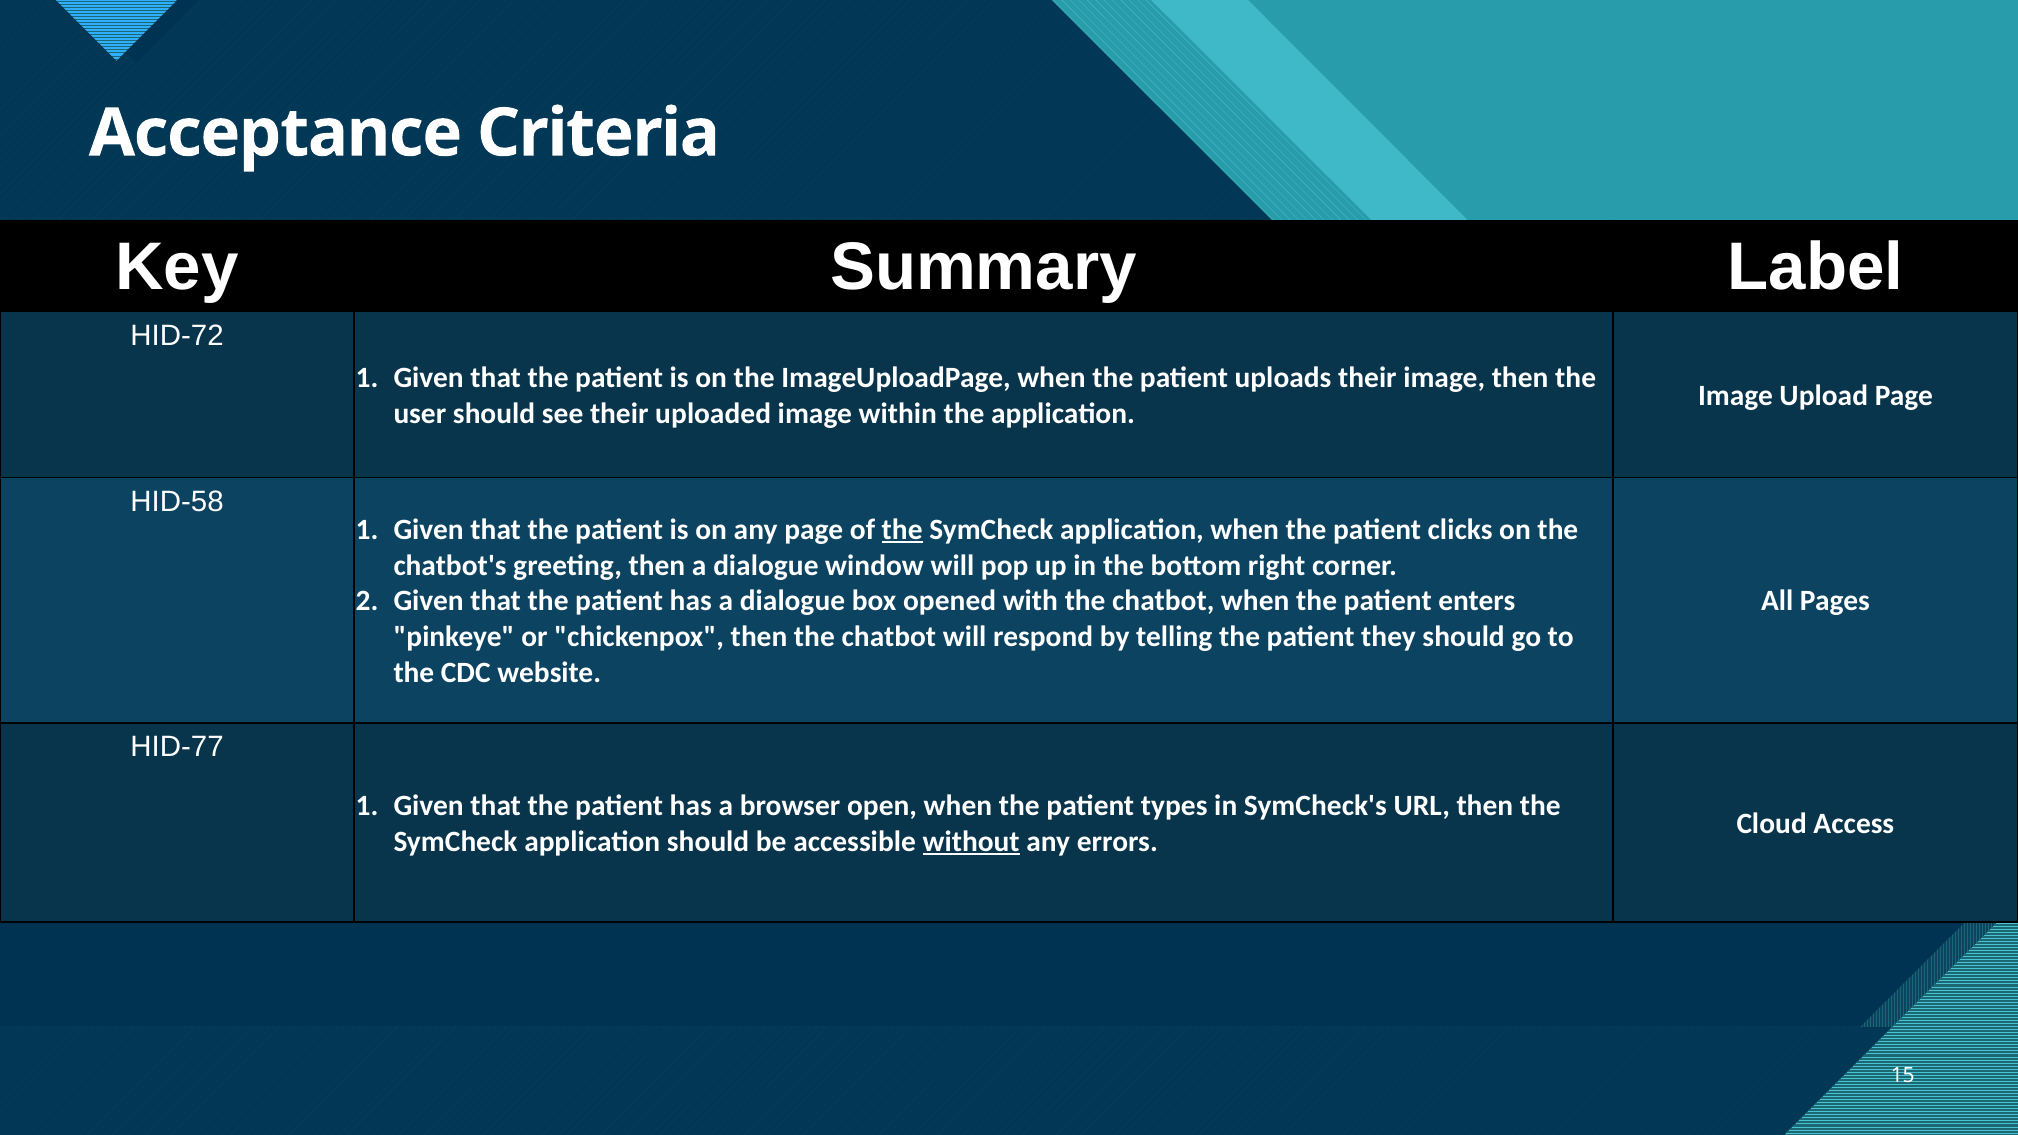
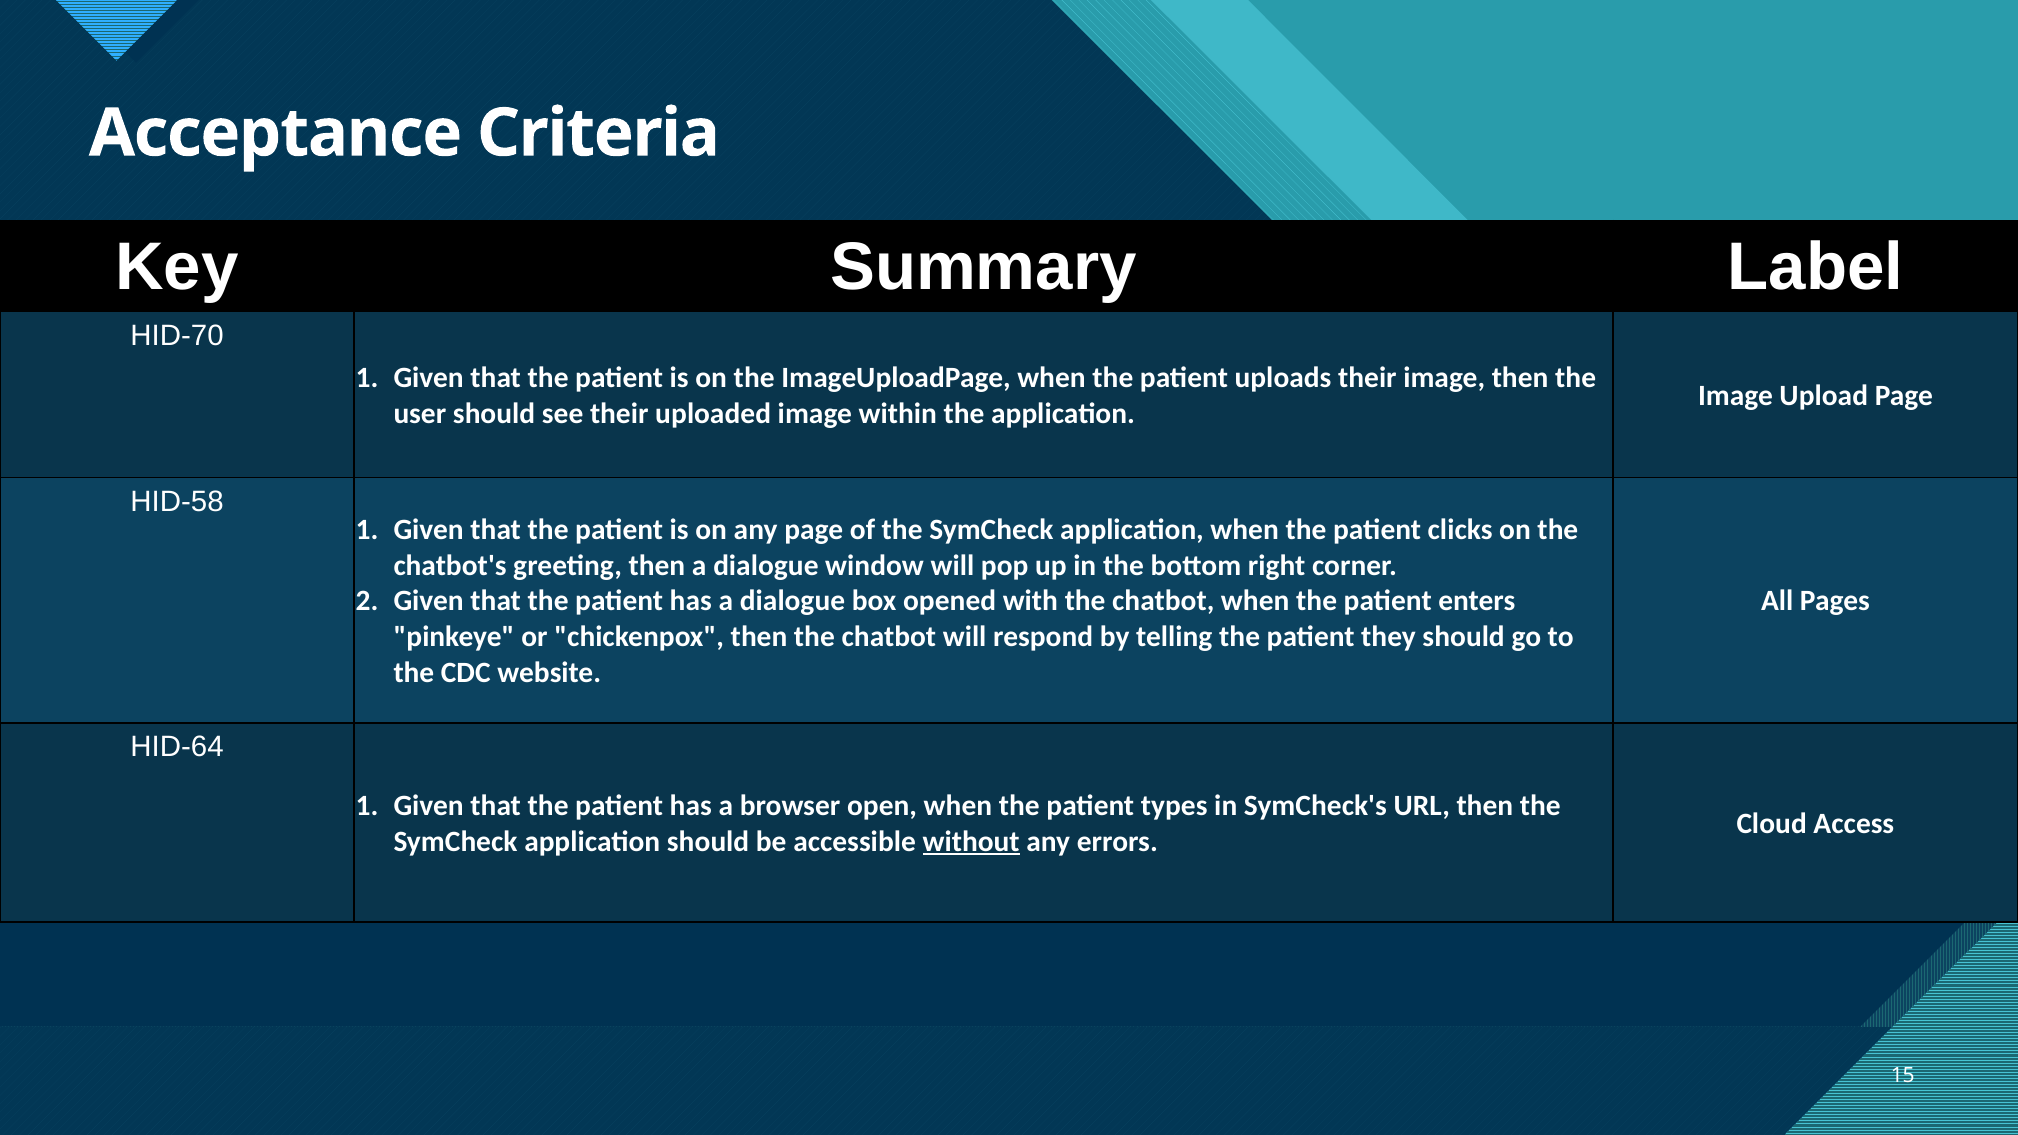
HID-72: HID-72 -> HID-70
the at (902, 530) underline: present -> none
HID-77: HID-77 -> HID-64
